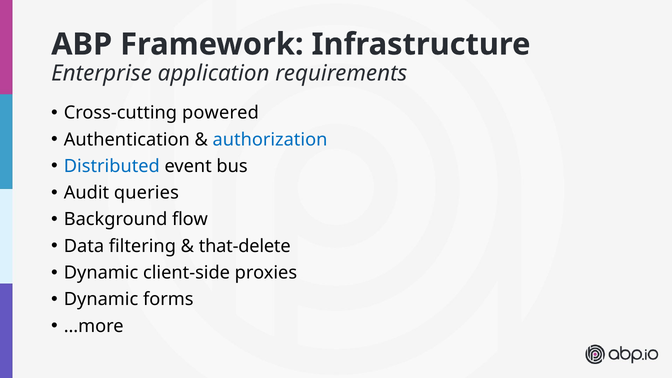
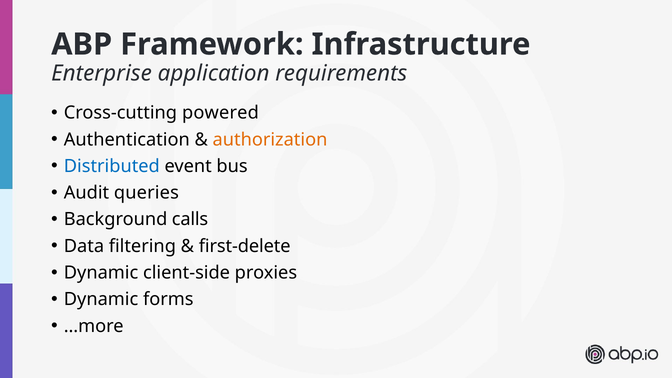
authorization colour: blue -> orange
flow: flow -> calls
that-delete: that-delete -> first-delete
